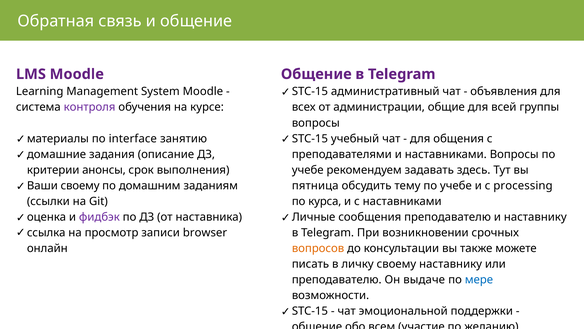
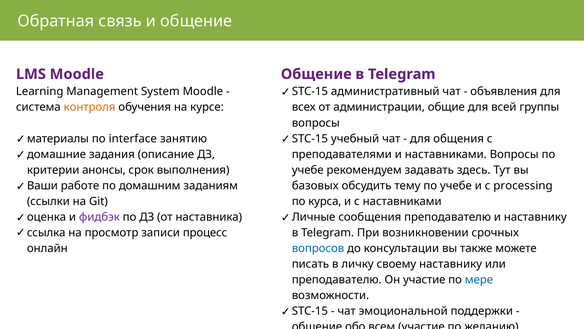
контроля colour: purple -> orange
своему at (80, 185): своему -> работе
пятница: пятница -> базовых
browser: browser -> процесс
вопросов colour: orange -> blue
Он выдаче: выдаче -> участие
